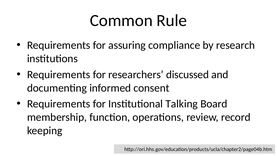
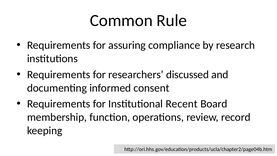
Talking: Talking -> Recent
